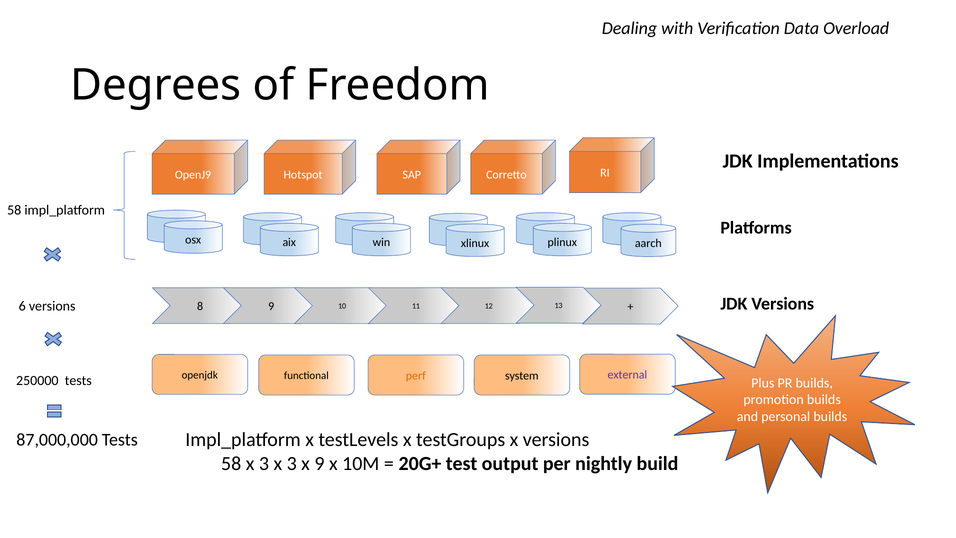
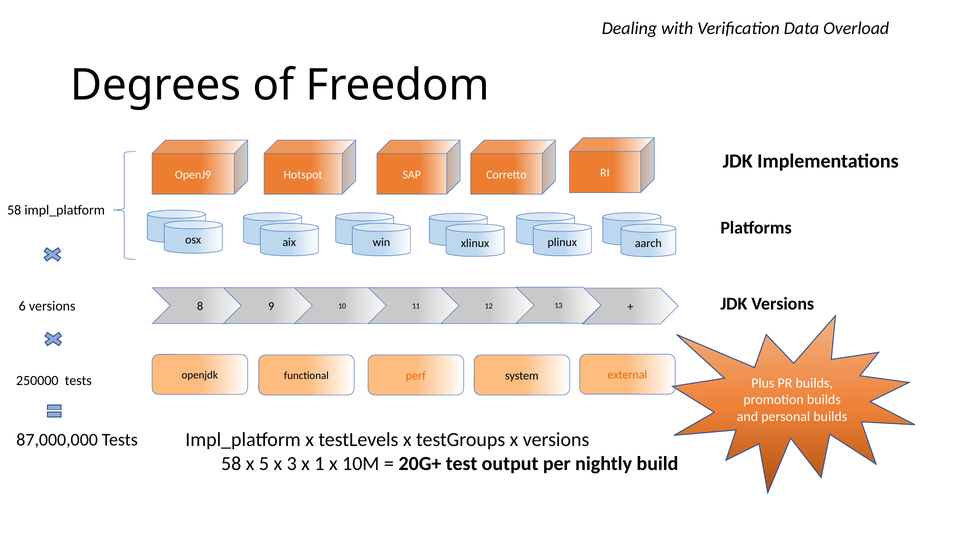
external colour: purple -> orange
58 x 3: 3 -> 5
x 9: 9 -> 1
